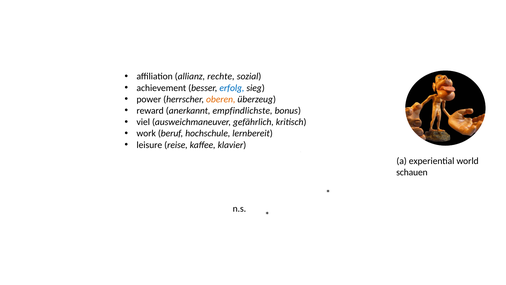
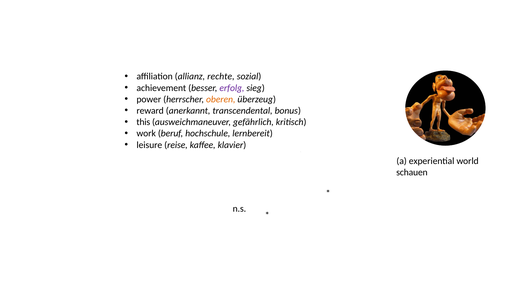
erfolg colour: blue -> purple
empfindlichste: empfindlichste -> transcendental
viel: viel -> this
